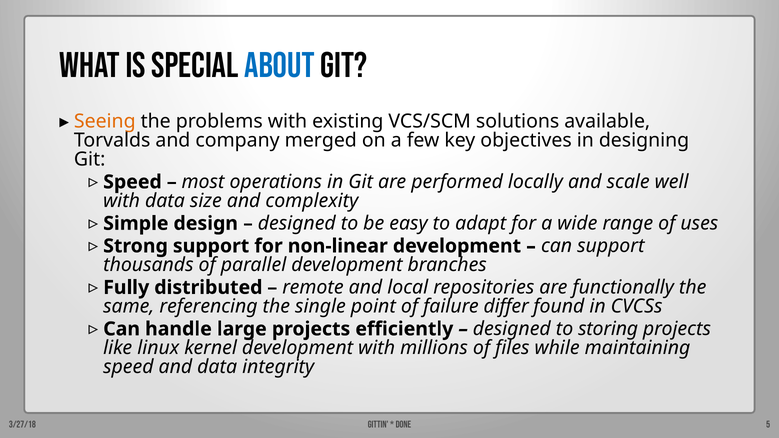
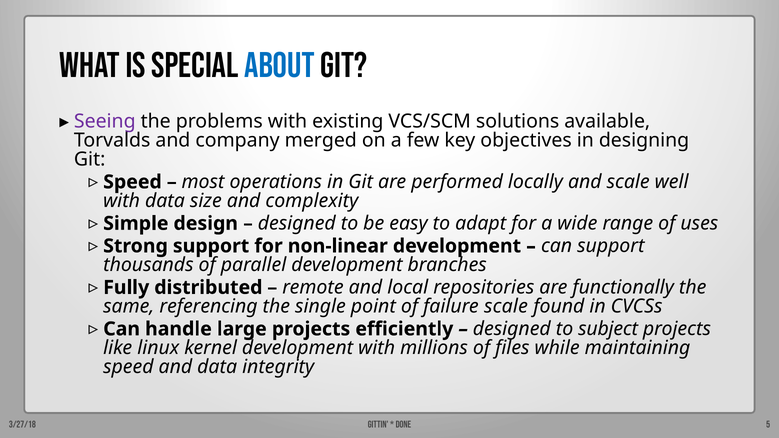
Seeing colour: orange -> purple
failure differ: differ -> scale
storing: storing -> subject
